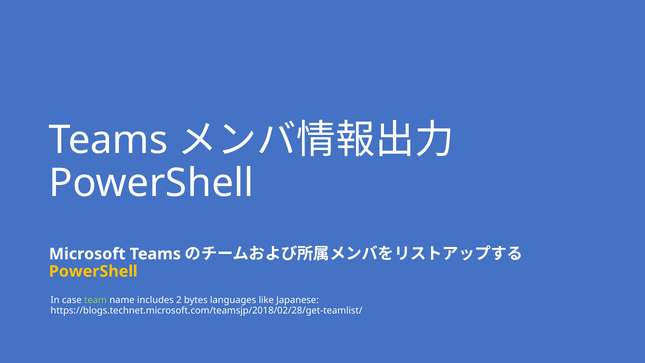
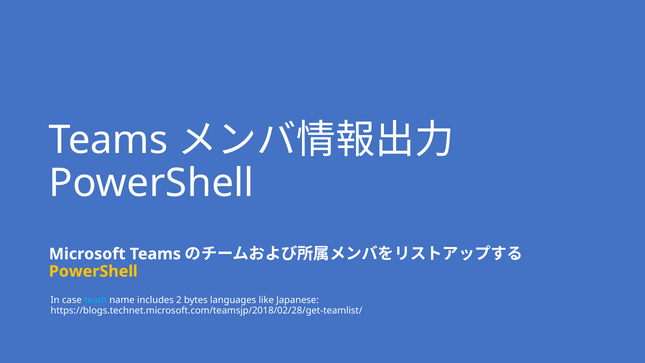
team colour: light green -> light blue
